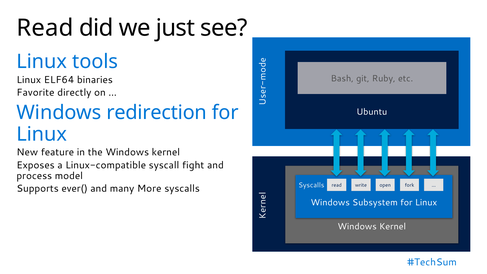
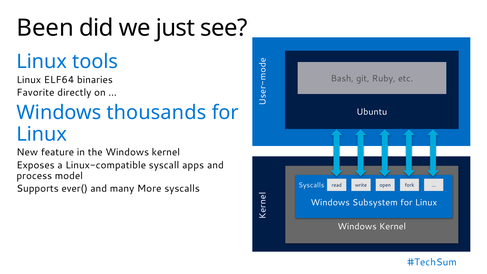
Read at (45, 28): Read -> Been
redirection: redirection -> thousands
fight: fight -> apps
